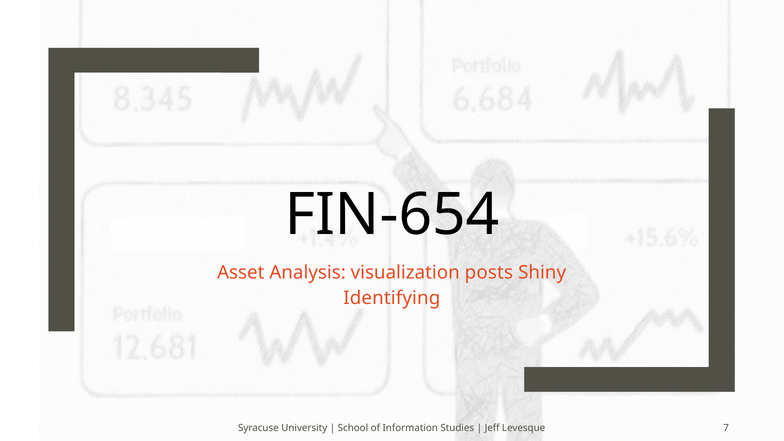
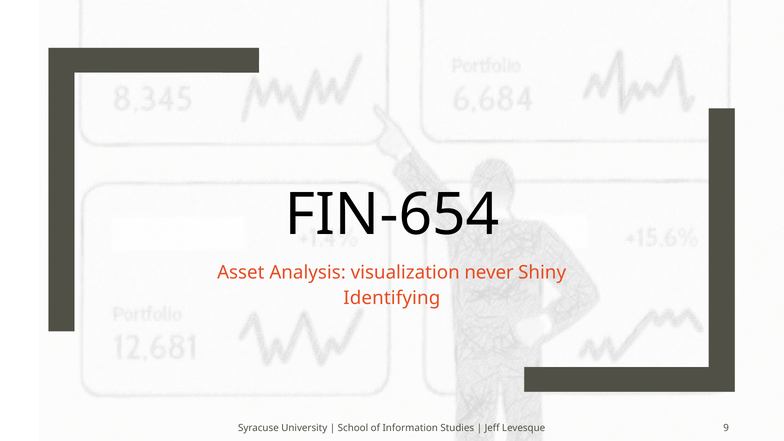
posts: posts -> never
7: 7 -> 9
